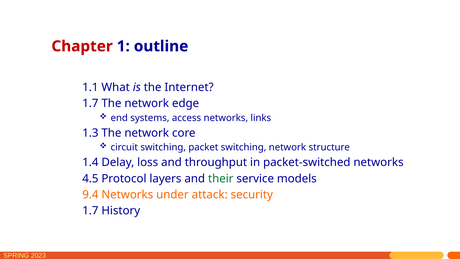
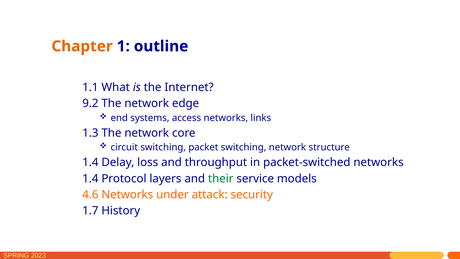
Chapter colour: red -> orange
1.7 at (90, 103): 1.7 -> 9.2
4.5 at (90, 178): 4.5 -> 1.4
9.4: 9.4 -> 4.6
